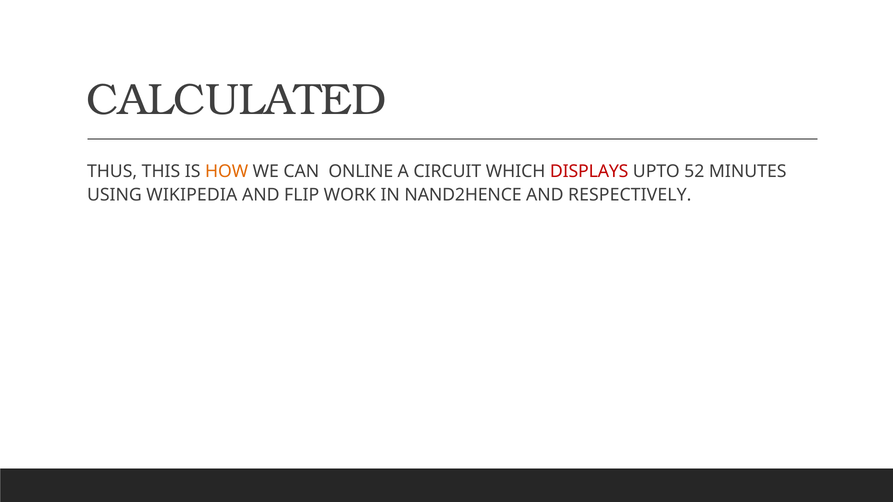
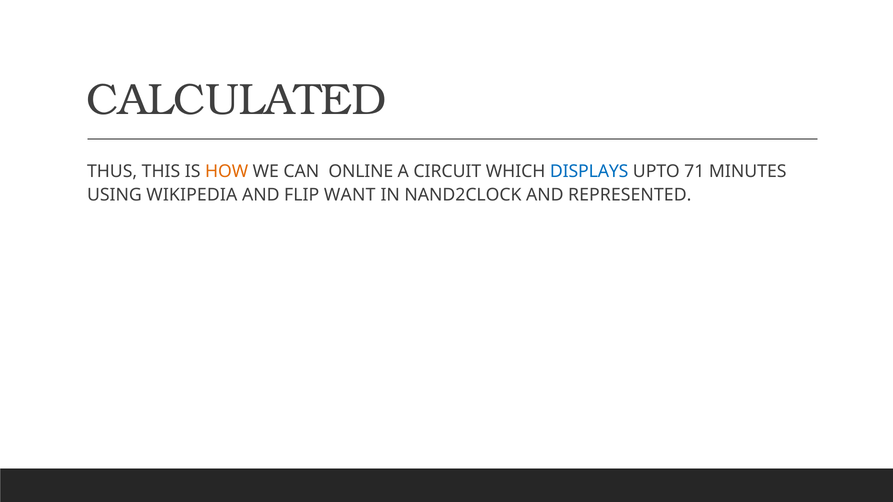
DISPLAYS colour: red -> blue
52: 52 -> 71
WORK: WORK -> WANT
NAND2HENCE: NAND2HENCE -> NAND2CLOCK
RESPECTIVELY: RESPECTIVELY -> REPRESENTED
